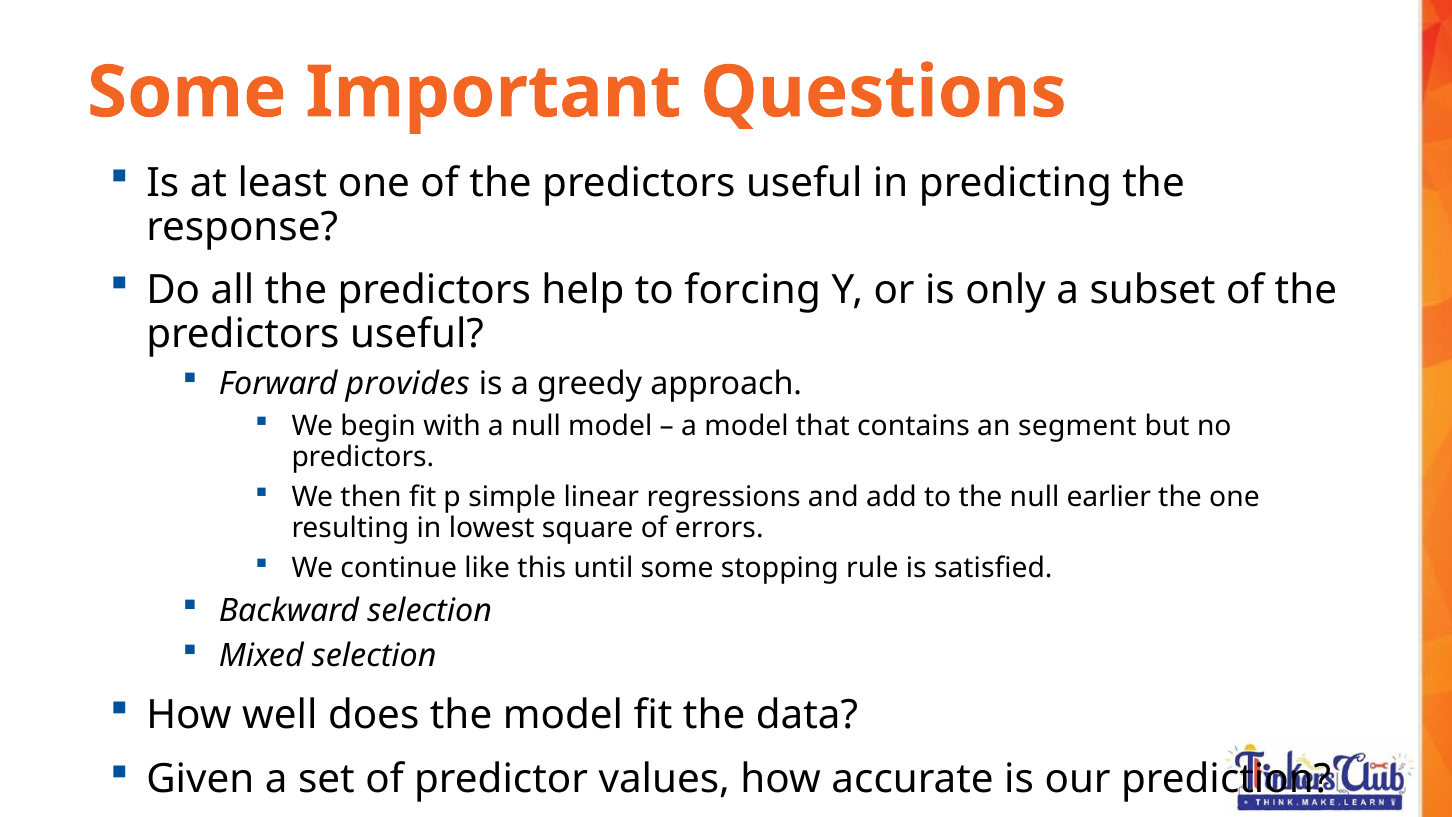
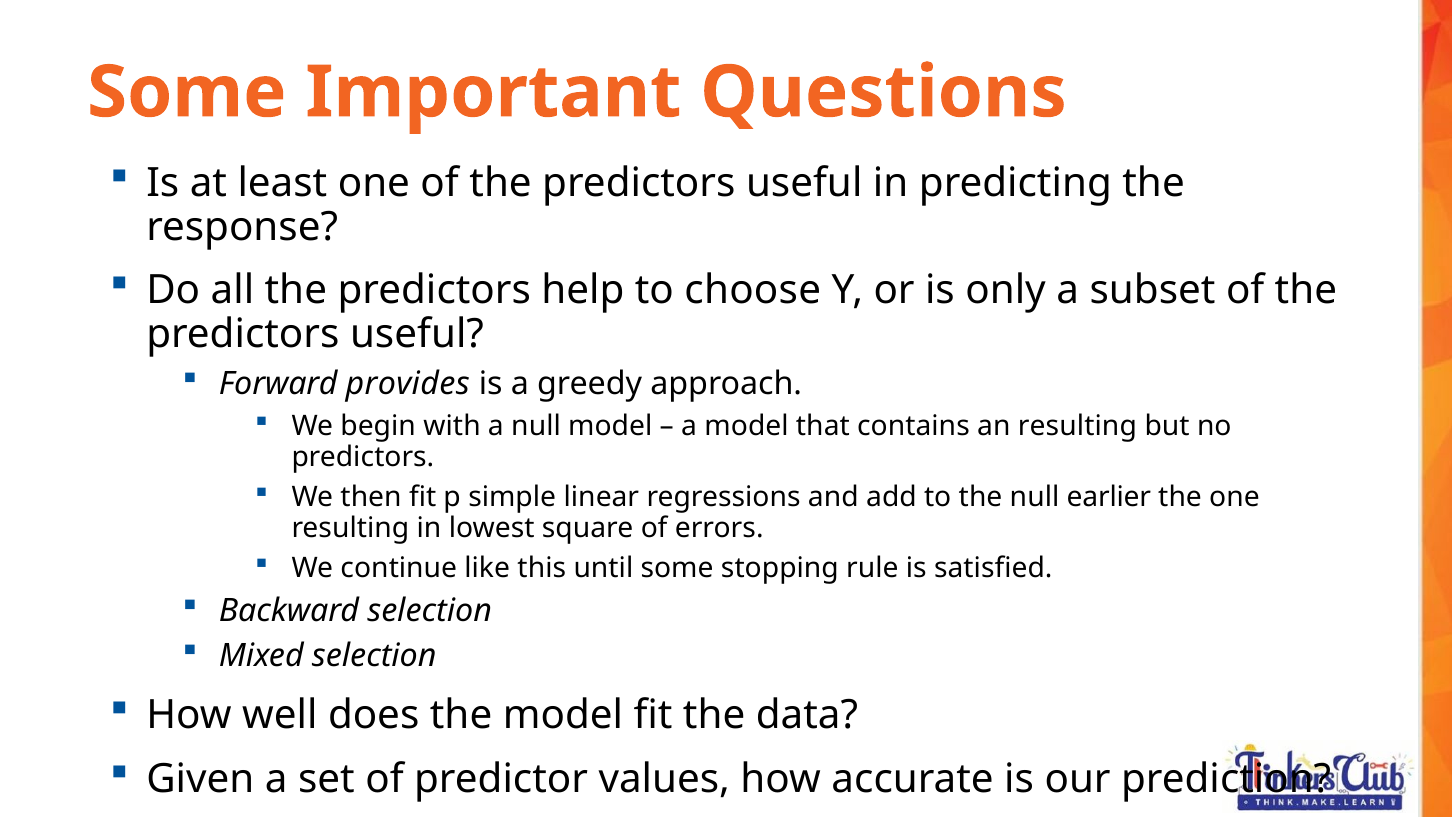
forcing: forcing -> choose
an segment: segment -> resulting
